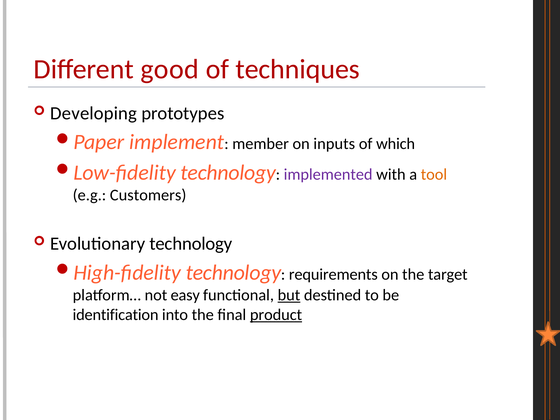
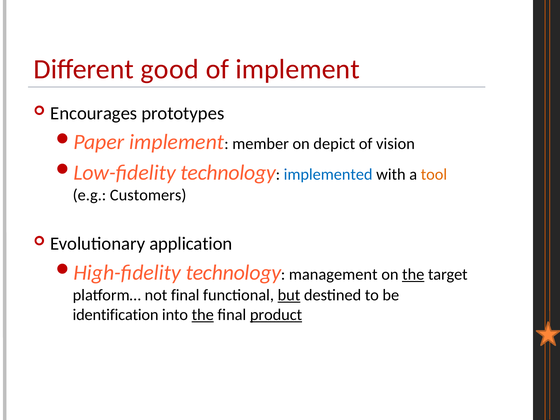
of techniques: techniques -> implement
Developing: Developing -> Encourages
inputs: inputs -> depict
which: which -> vision
implemented colour: purple -> blue
Evolutionary technology: technology -> application
requirements: requirements -> management
the at (413, 274) underline: none -> present
not easy: easy -> final
the at (203, 315) underline: none -> present
